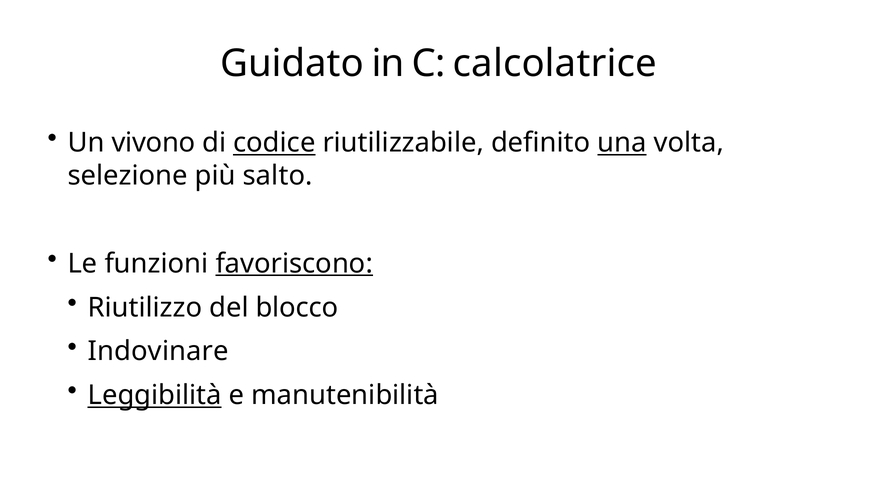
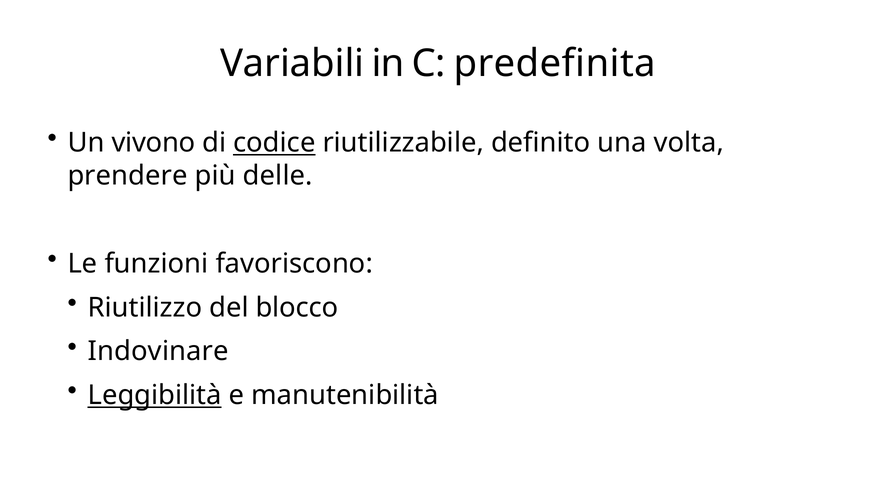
Guidato: Guidato -> Variabili
calcolatrice: calcolatrice -> predefinita
una underline: present -> none
selezione: selezione -> prendere
salto: salto -> delle
favoriscono underline: present -> none
